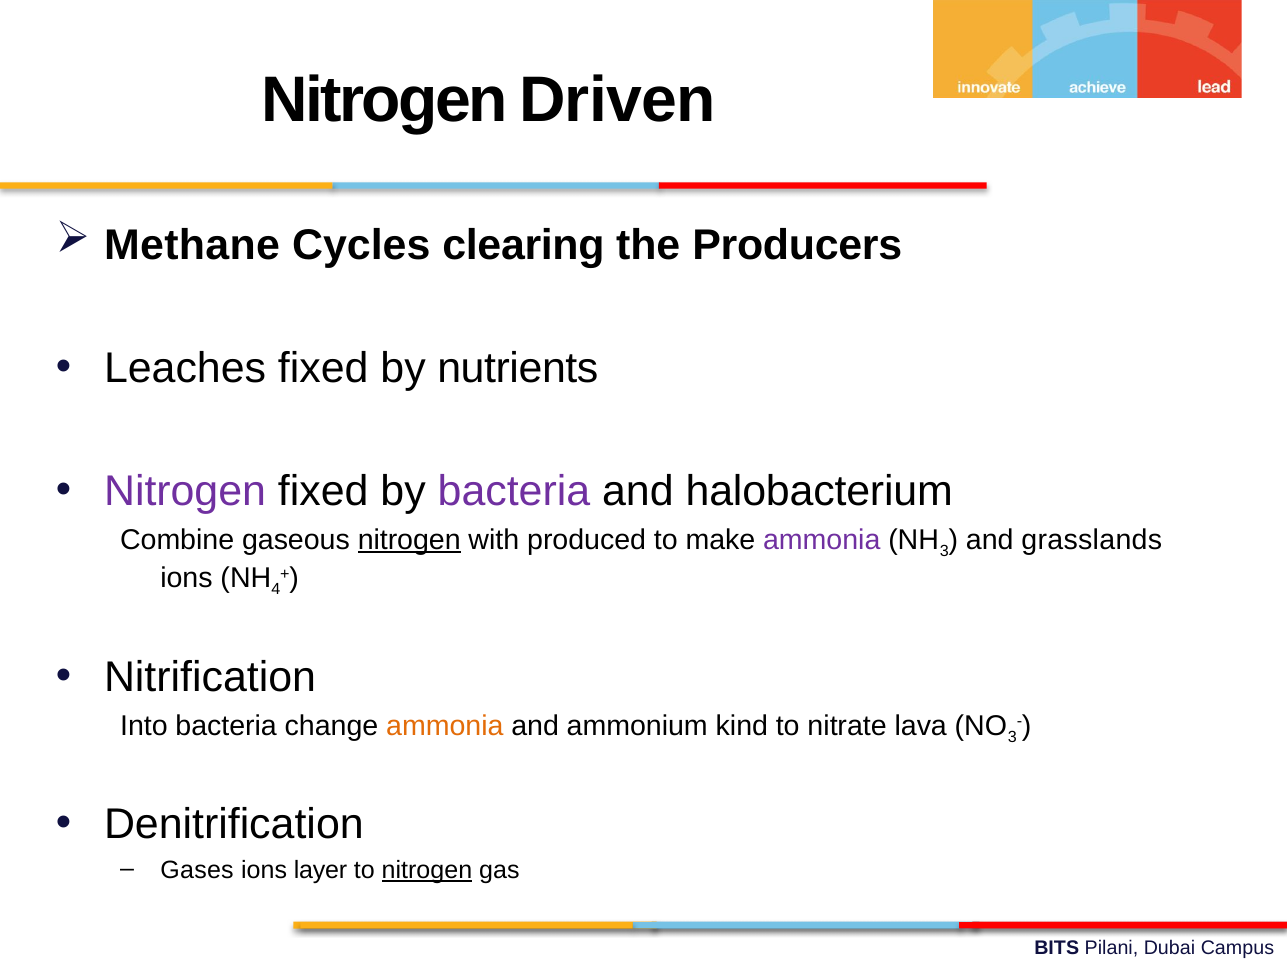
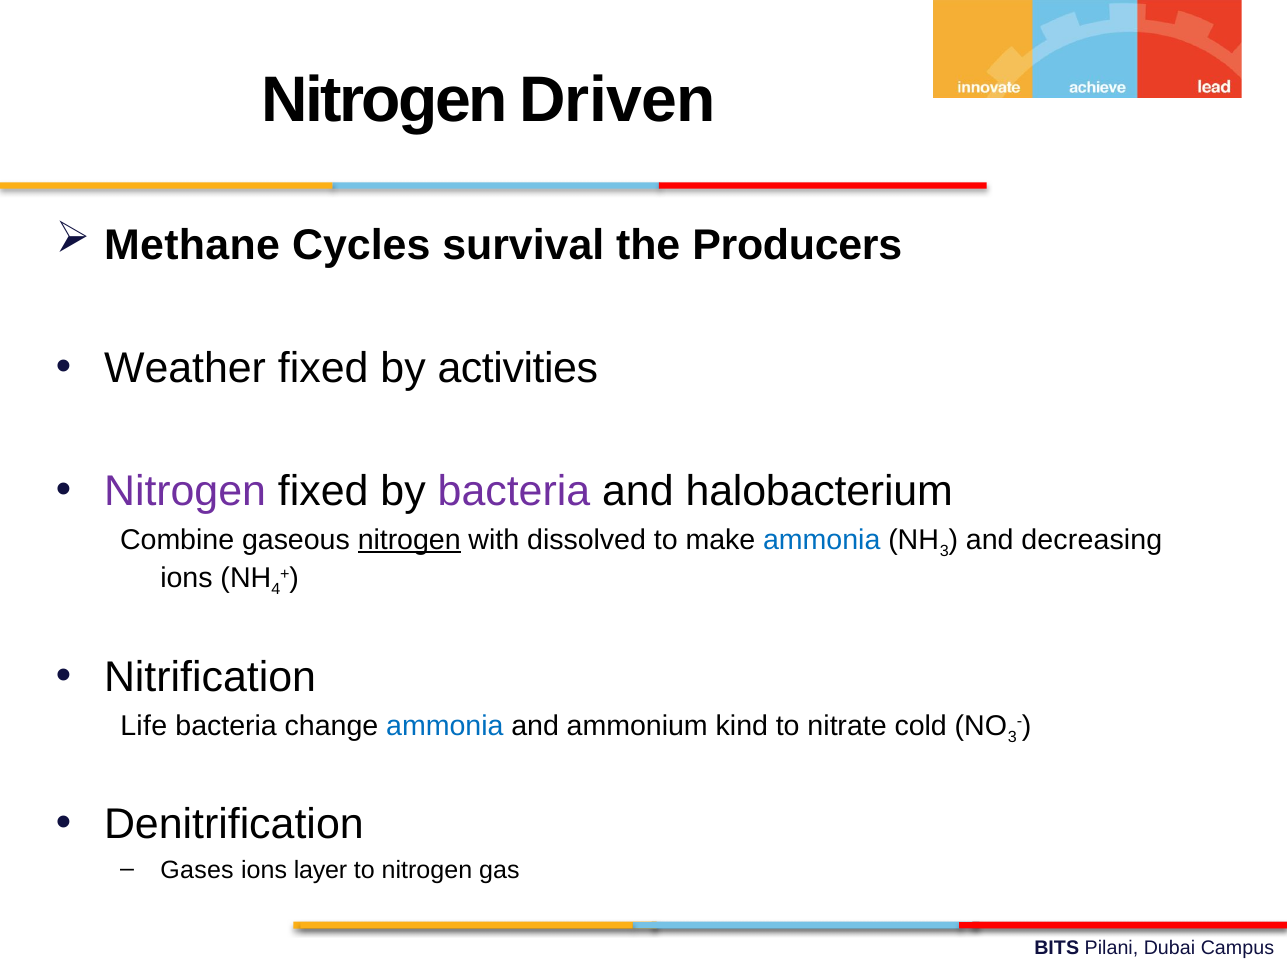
clearing: clearing -> survival
Leaches: Leaches -> Weather
nutrients: nutrients -> activities
produced: produced -> dissolved
ammonia at (822, 540) colour: purple -> blue
grasslands: grasslands -> decreasing
Into: Into -> Life
ammonia at (445, 726) colour: orange -> blue
lava: lava -> cold
nitrogen at (427, 870) underline: present -> none
